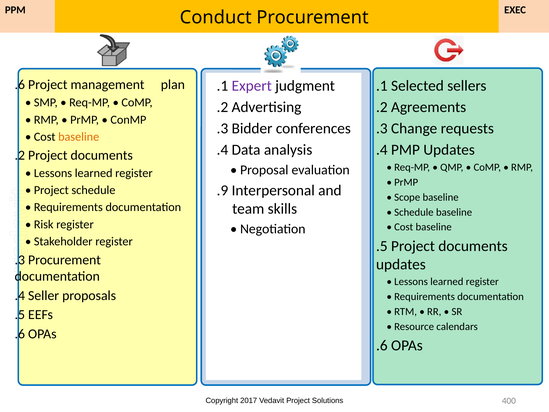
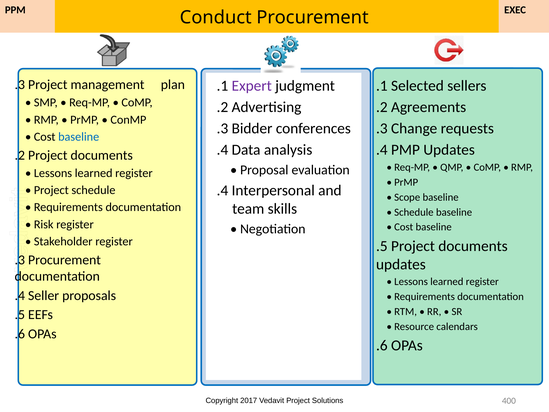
.6 at (20, 85): .6 -> .3
baseline at (79, 137) colour: orange -> blue
.9 at (222, 190): .9 -> .4
